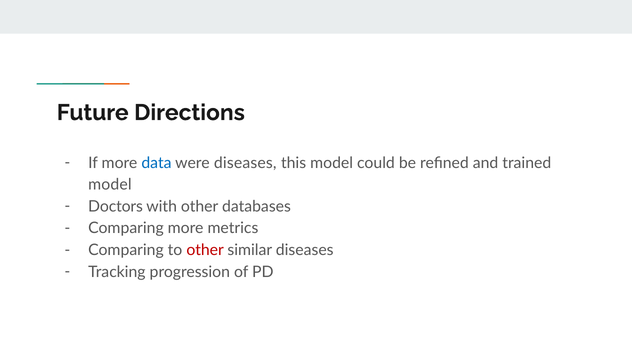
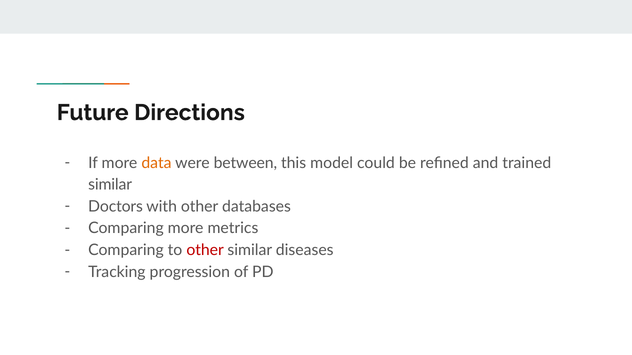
data colour: blue -> orange
were diseases: diseases -> between
model at (110, 185): model -> similar
